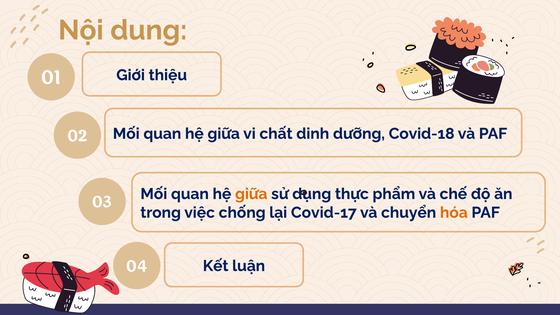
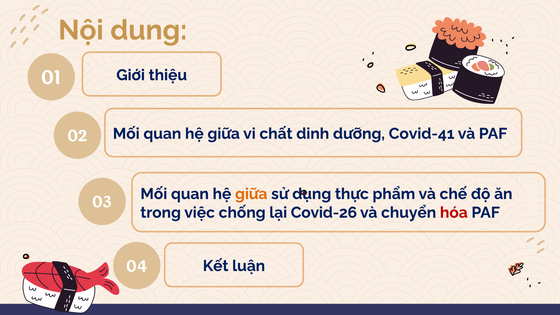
Covid-18: Covid-18 -> Covid-41
Covid-17: Covid-17 -> Covid-26
hóa colour: orange -> red
